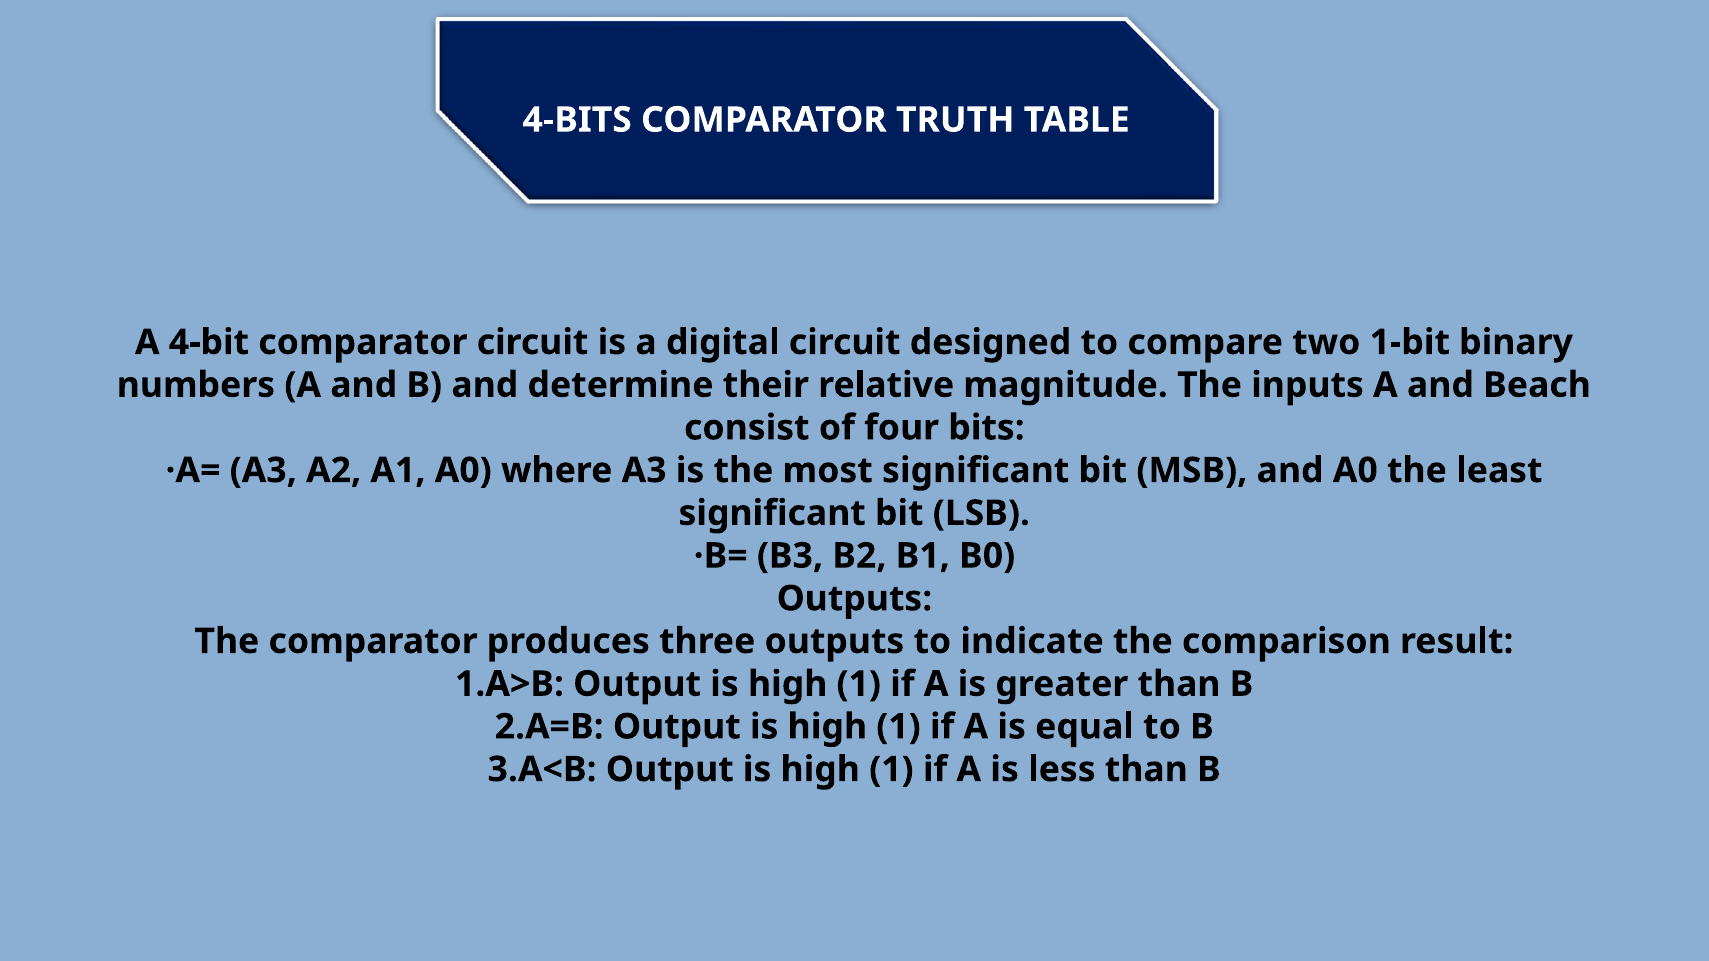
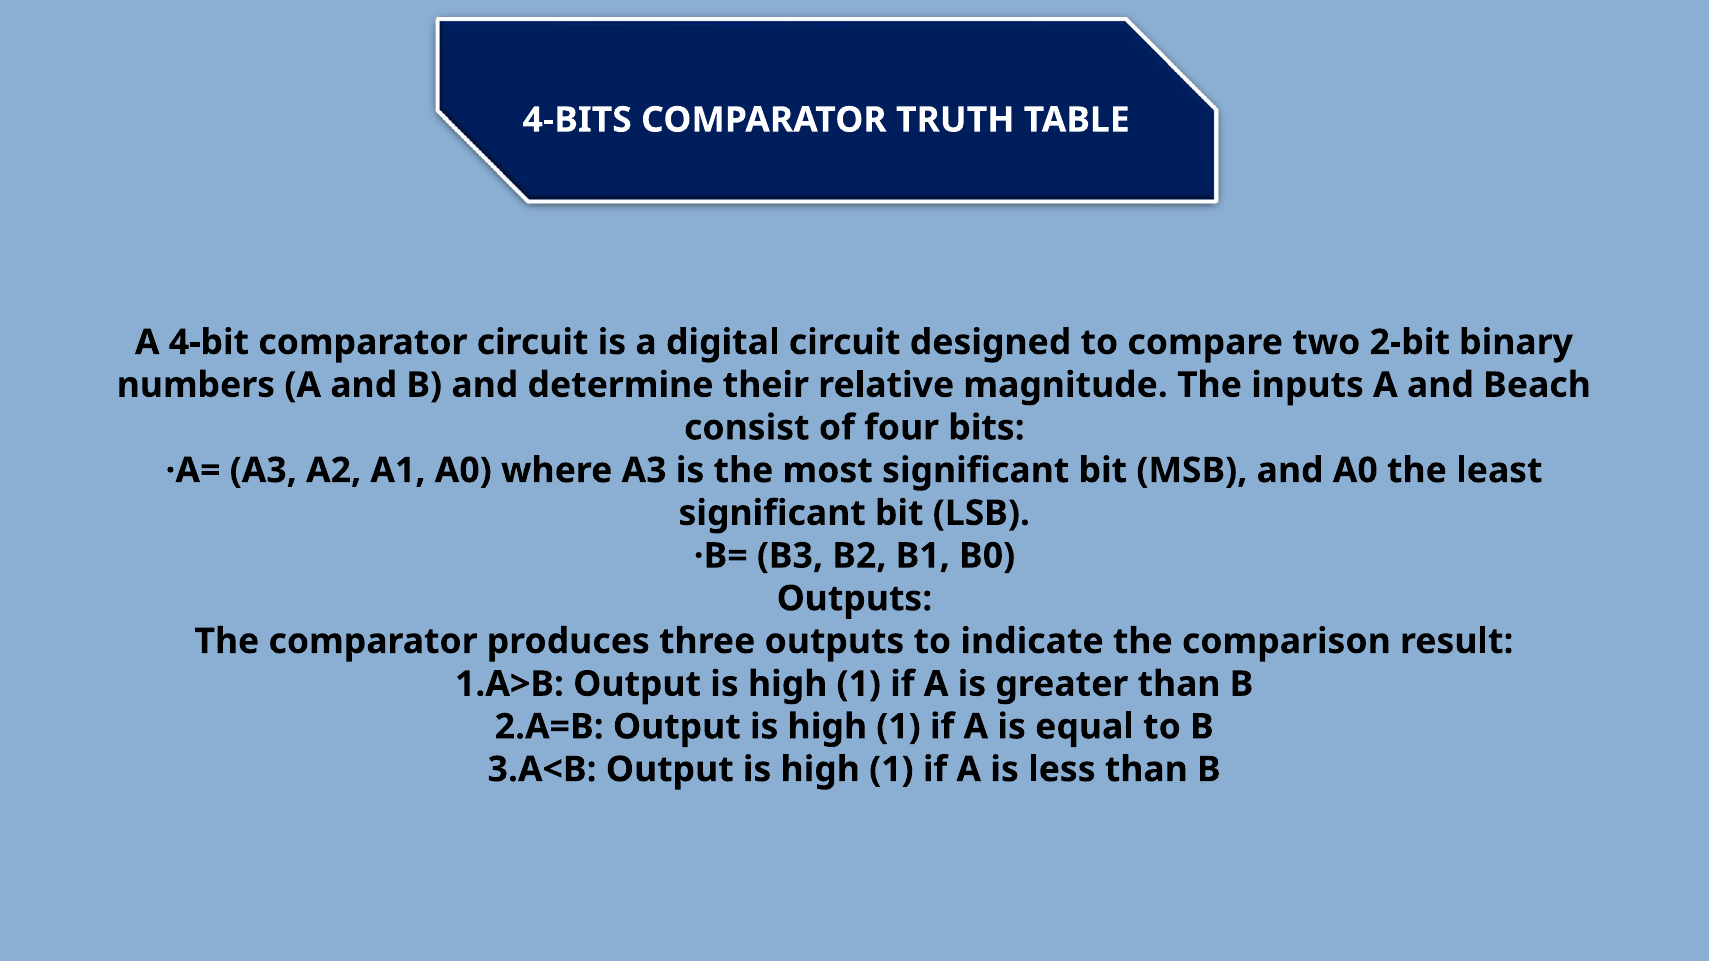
1-bit: 1-bit -> 2-bit
